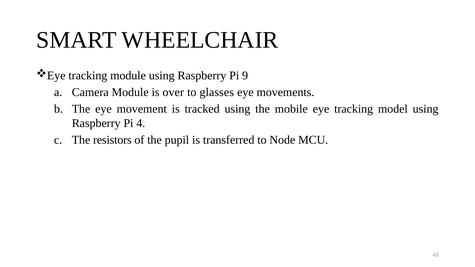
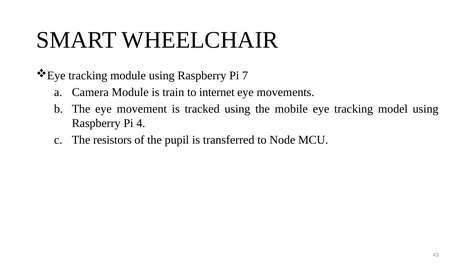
9: 9 -> 7
over: over -> train
glasses: glasses -> internet
